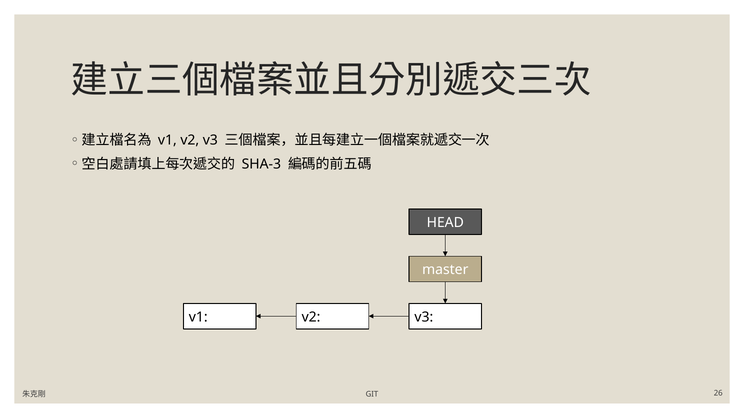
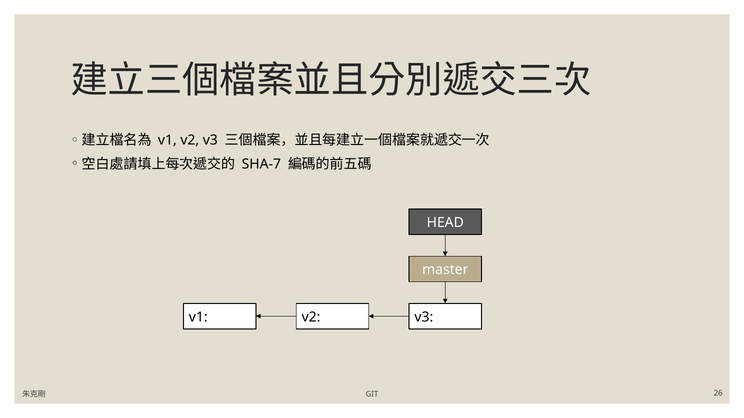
SHA-3: SHA-3 -> SHA-7
